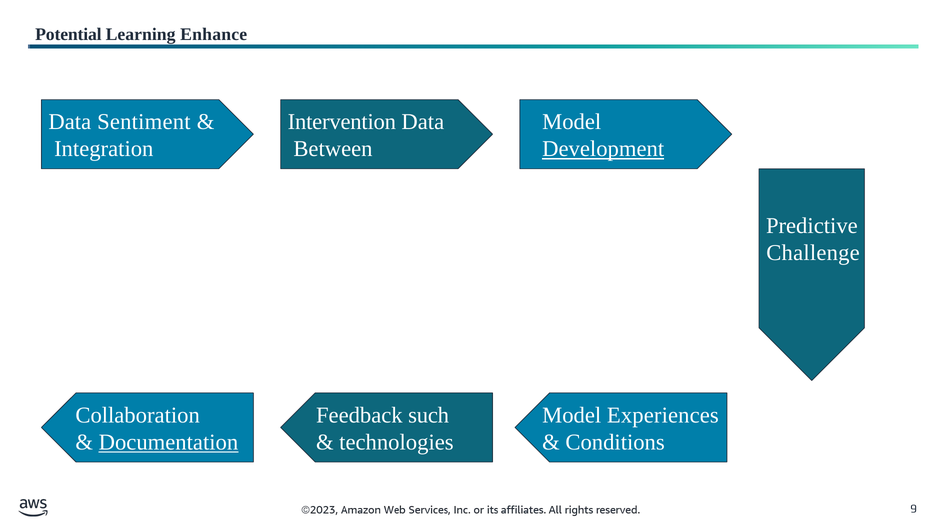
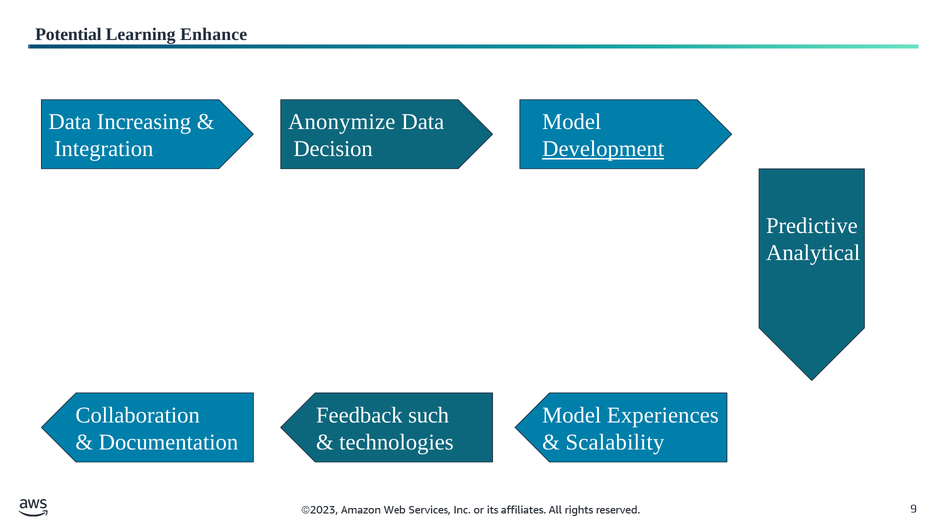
Sentiment: Sentiment -> Increasing
Intervention: Intervention -> Anonymize
Between: Between -> Decision
Challenge: Challenge -> Analytical
Documentation underline: present -> none
Conditions: Conditions -> Scalability
